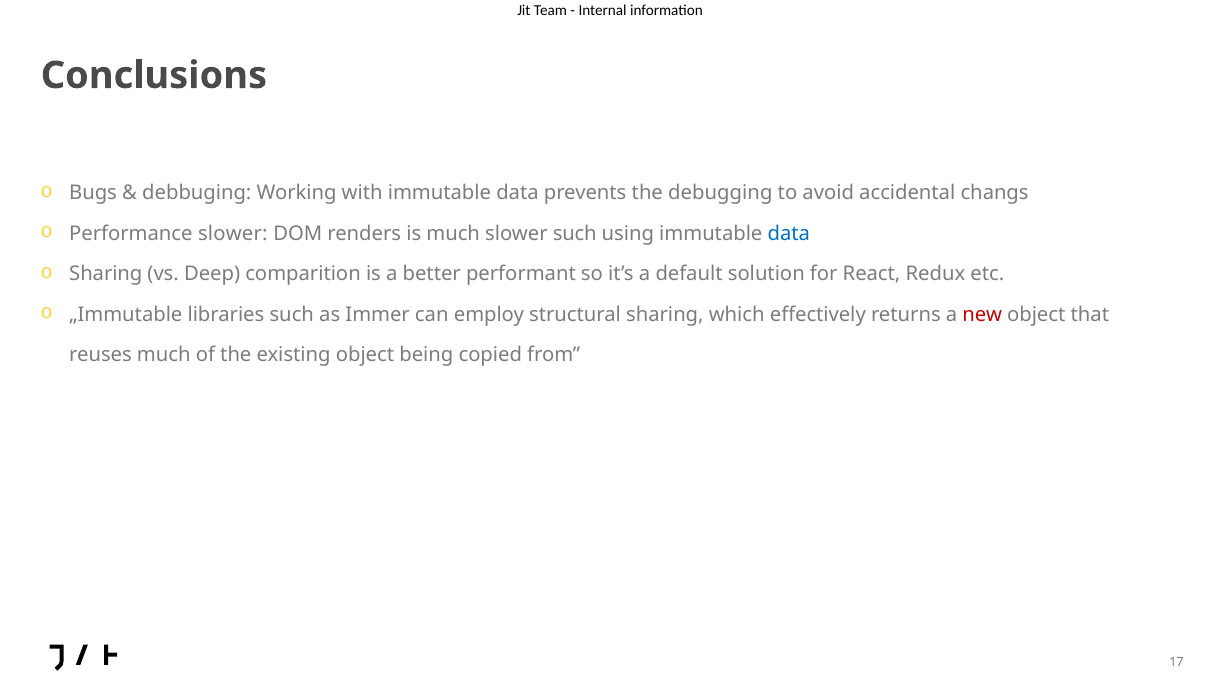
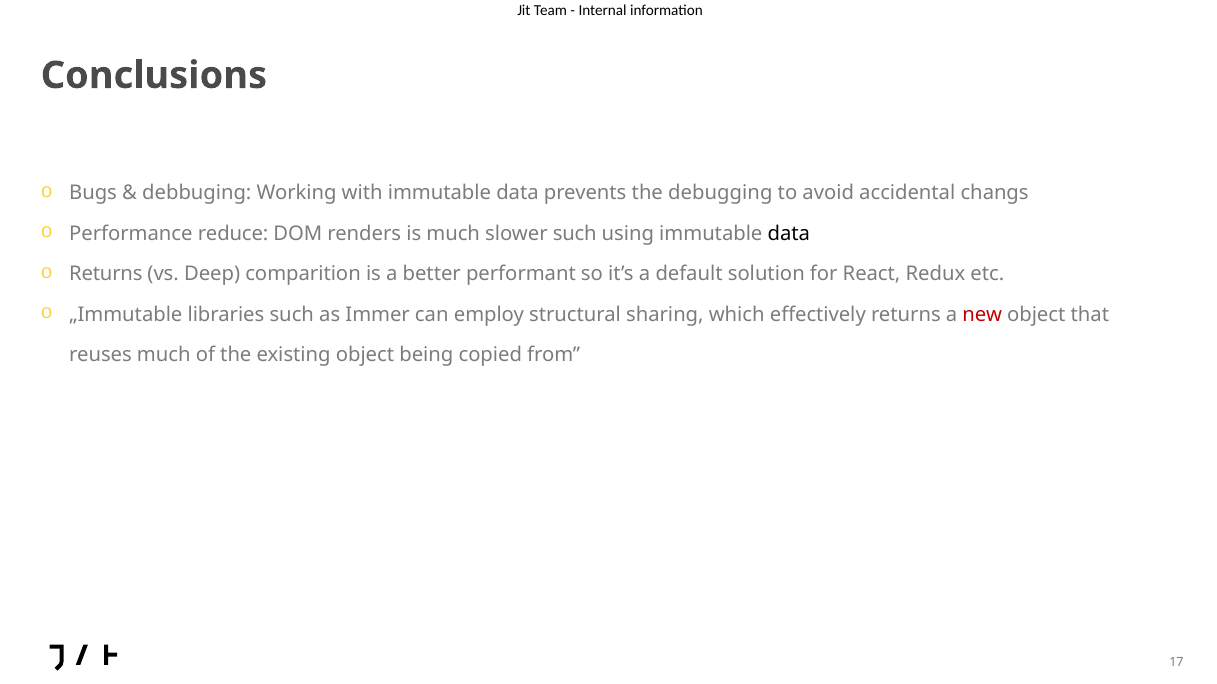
Performance slower: slower -> reduce
data at (789, 234) colour: blue -> black
Sharing at (106, 274): Sharing -> Returns
